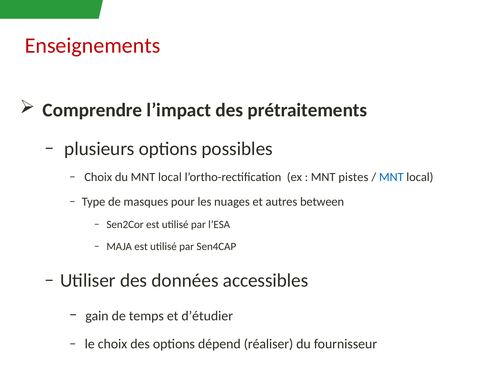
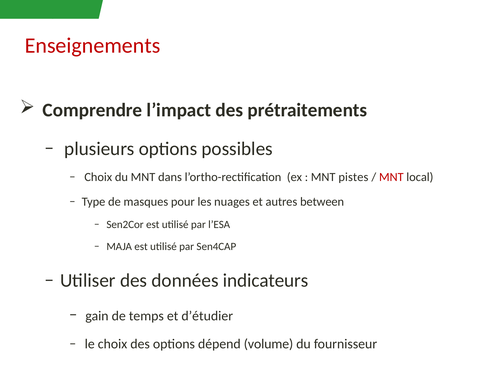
du MNT local: local -> dans
MNT at (391, 177) colour: blue -> red
accessibles: accessibles -> indicateurs
réaliser: réaliser -> volume
